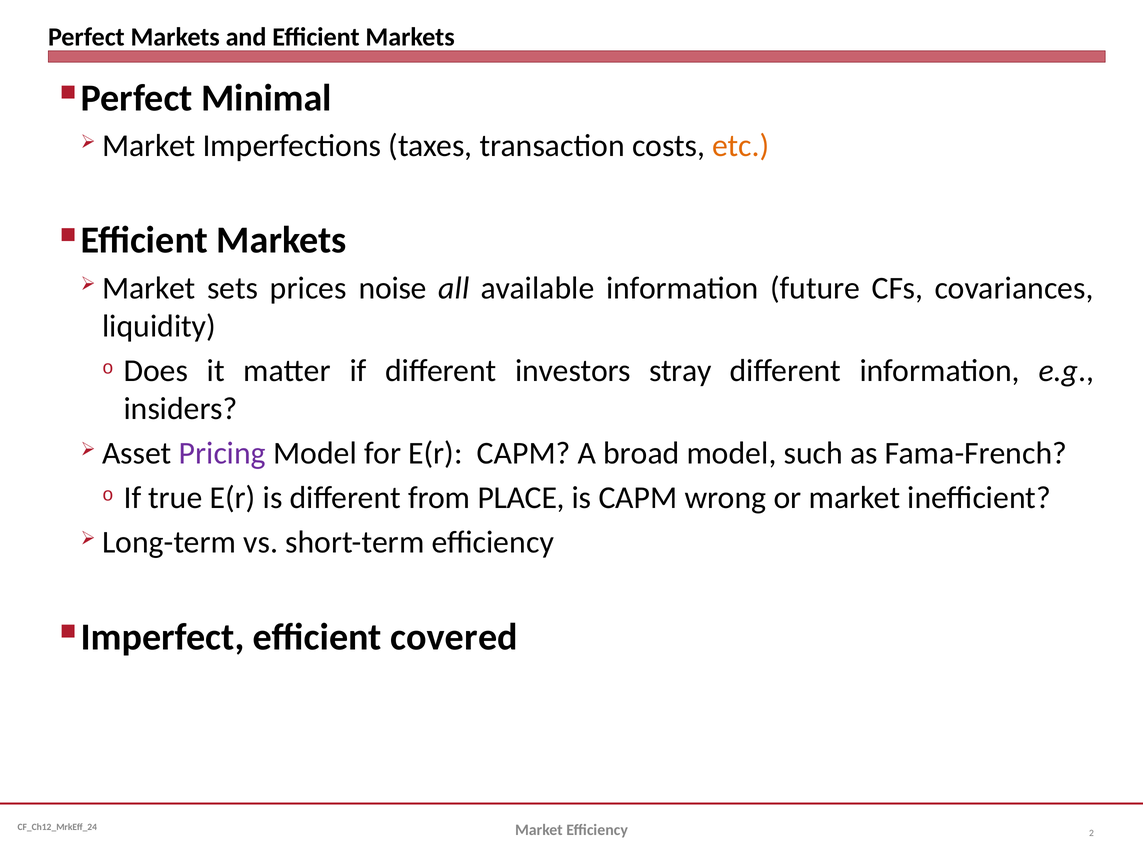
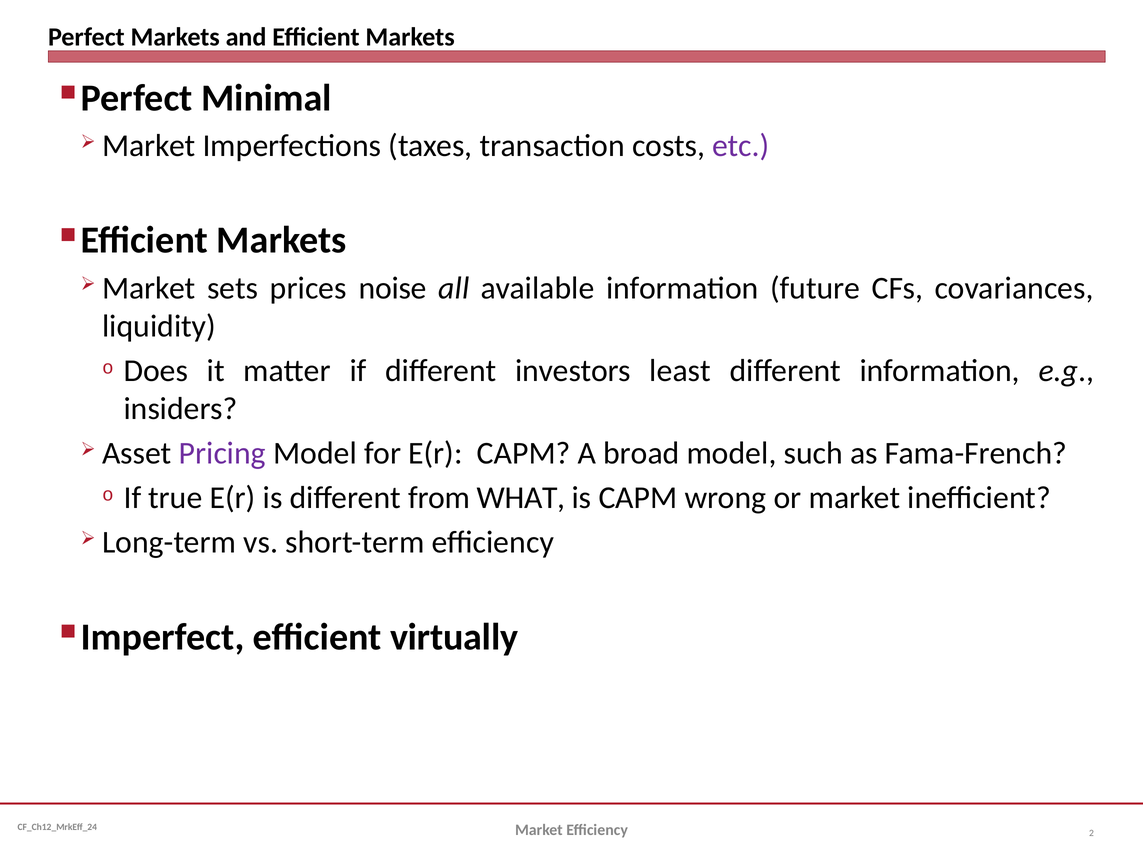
etc colour: orange -> purple
stray: stray -> least
PLACE: PLACE -> WHAT
covered: covered -> virtually
